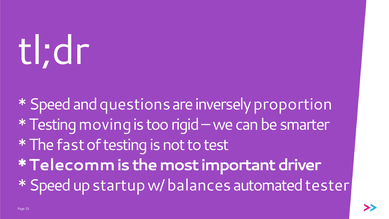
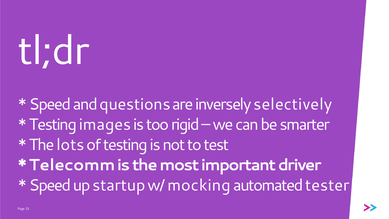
proportion: proportion -> selectively
moving: moving -> images
fast: fast -> lots
balances: balances -> mocking
